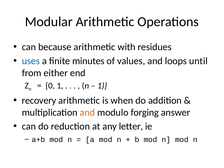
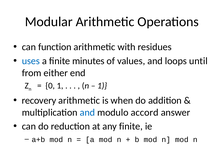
because: because -> function
and at (87, 112) colour: orange -> blue
forging: forging -> accord
any letter: letter -> finite
